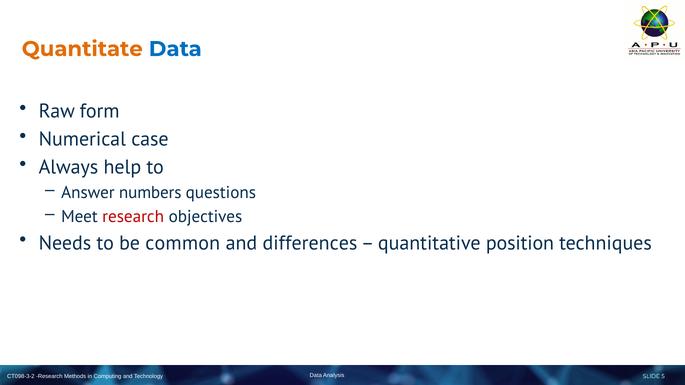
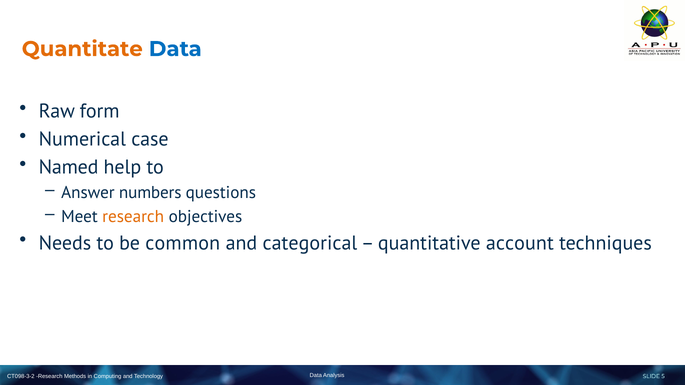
Always: Always -> Named
research at (133, 217) colour: red -> orange
differences: differences -> categorical
position: position -> account
